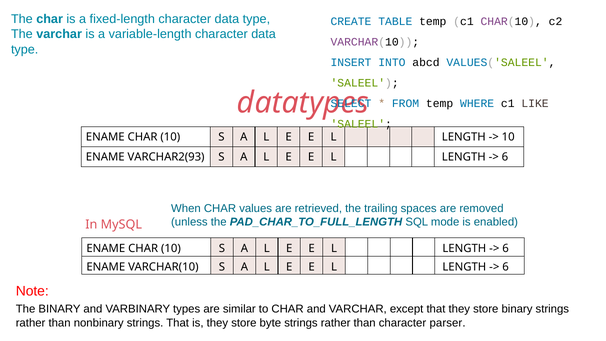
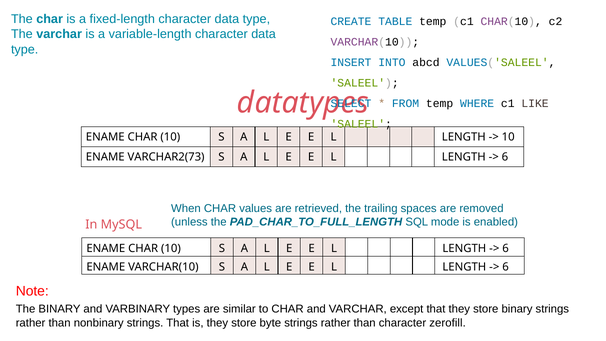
VARCHAR2(93: VARCHAR2(93 -> VARCHAR2(73
parser: parser -> zerofill
